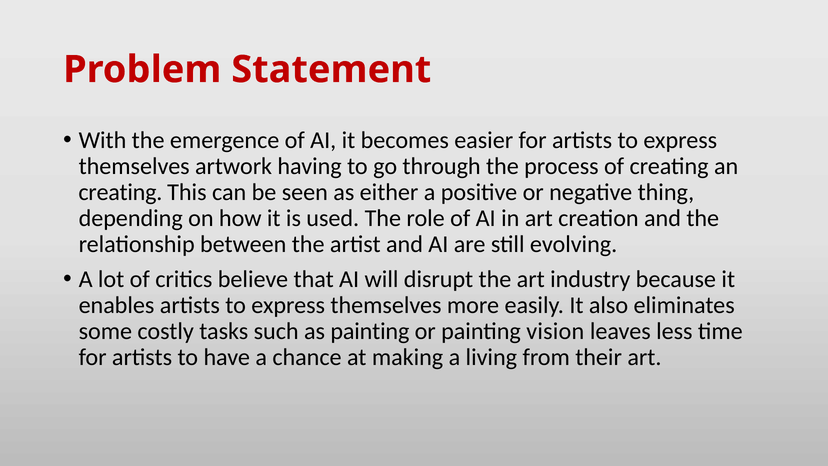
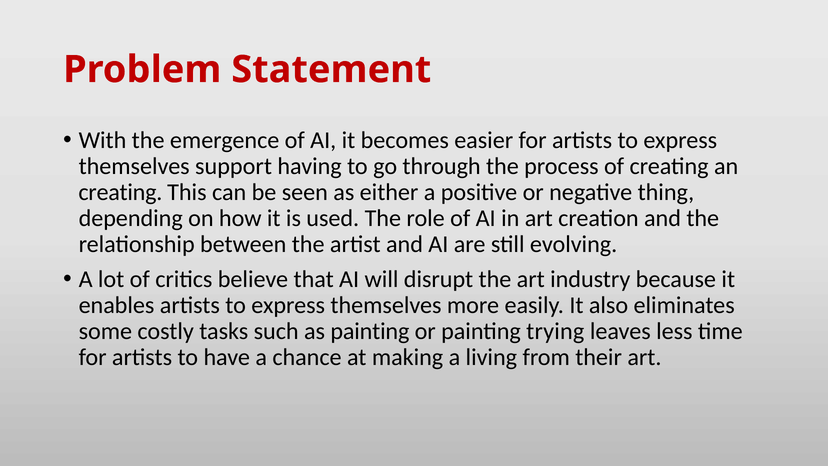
artwork: artwork -> support
vision: vision -> trying
